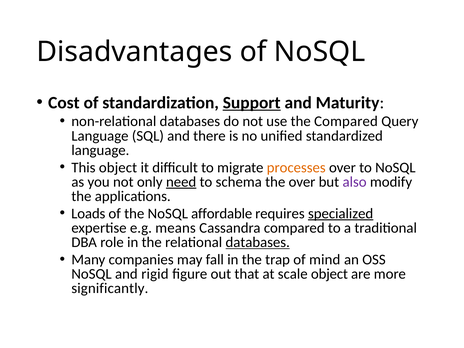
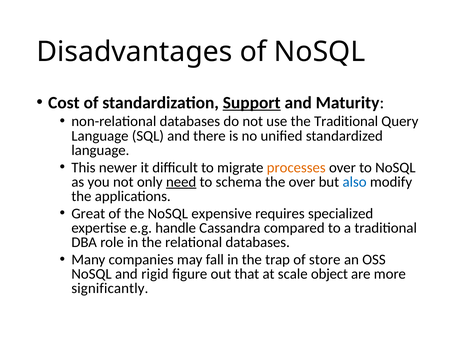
the Compared: Compared -> Traditional
This object: object -> newer
also colour: purple -> blue
Loads: Loads -> Great
affordable: affordable -> expensive
specialized underline: present -> none
means: means -> handle
databases at (258, 242) underline: present -> none
mind: mind -> store
